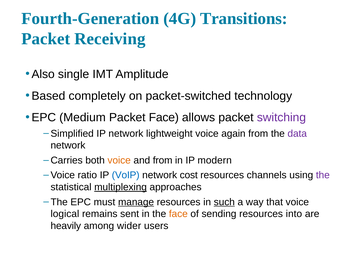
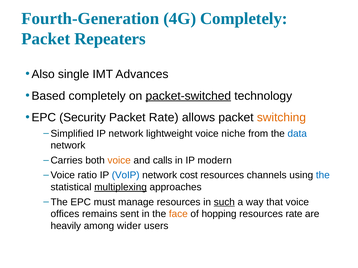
4G Transitions: Transitions -> Completely
Receiving: Receiving -> Repeaters
Amplitude: Amplitude -> Advances
packet-switched underline: none -> present
Medium: Medium -> Security
Packet Face: Face -> Rate
switching colour: purple -> orange
again: again -> niche
data colour: purple -> blue
and from: from -> calls
the at (323, 176) colour: purple -> blue
manage underline: present -> none
logical: logical -> offices
sending: sending -> hopping
resources into: into -> rate
